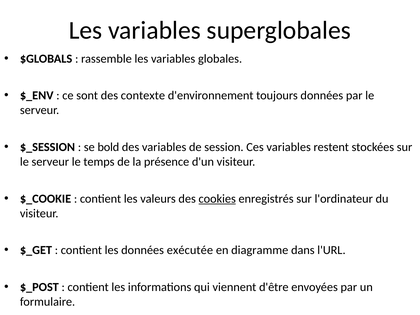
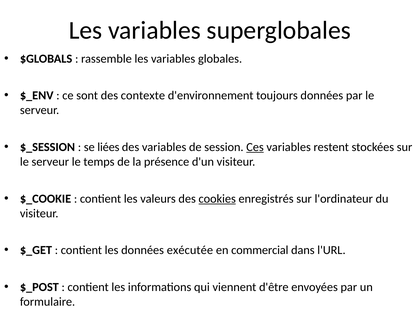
bold: bold -> liées
Ces underline: none -> present
diagramme: diagramme -> commercial
